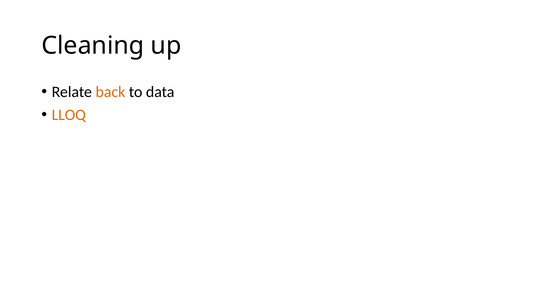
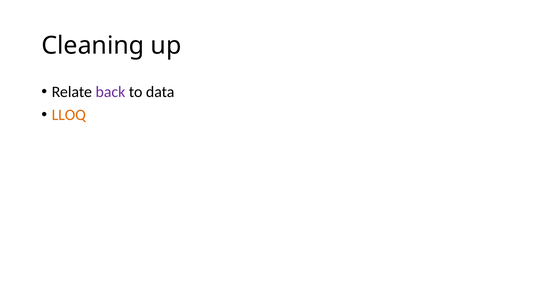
back colour: orange -> purple
